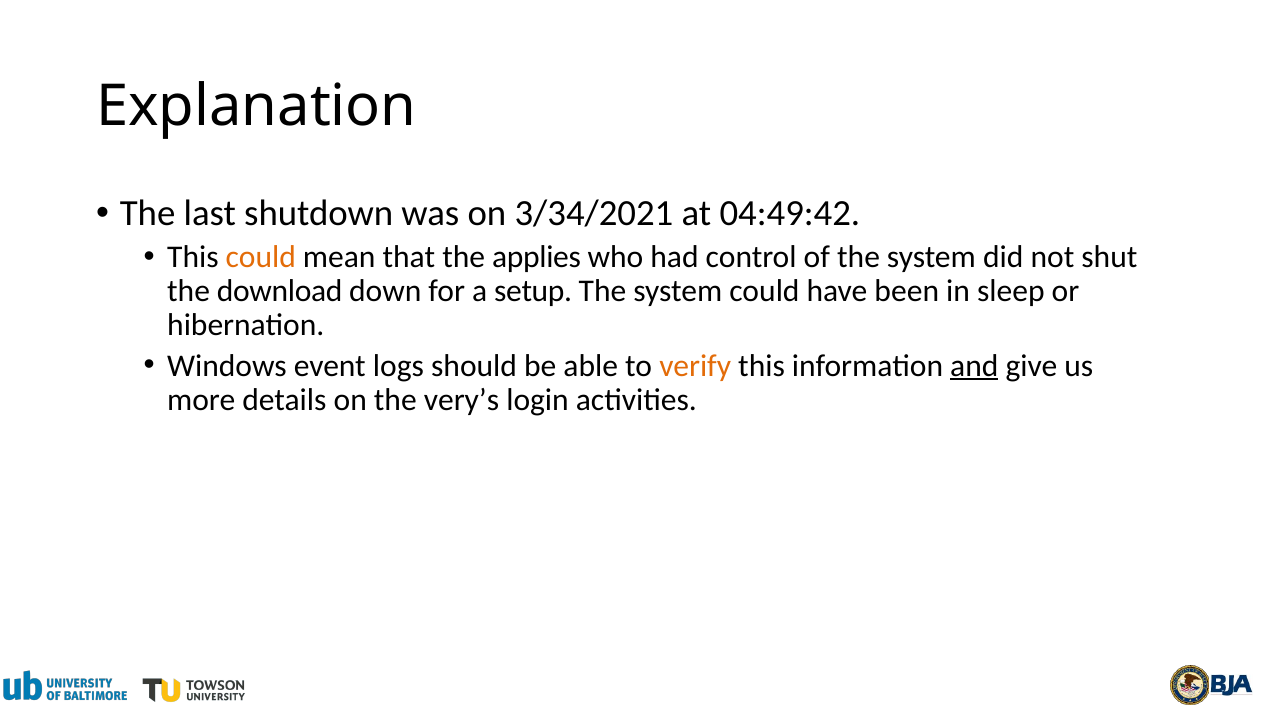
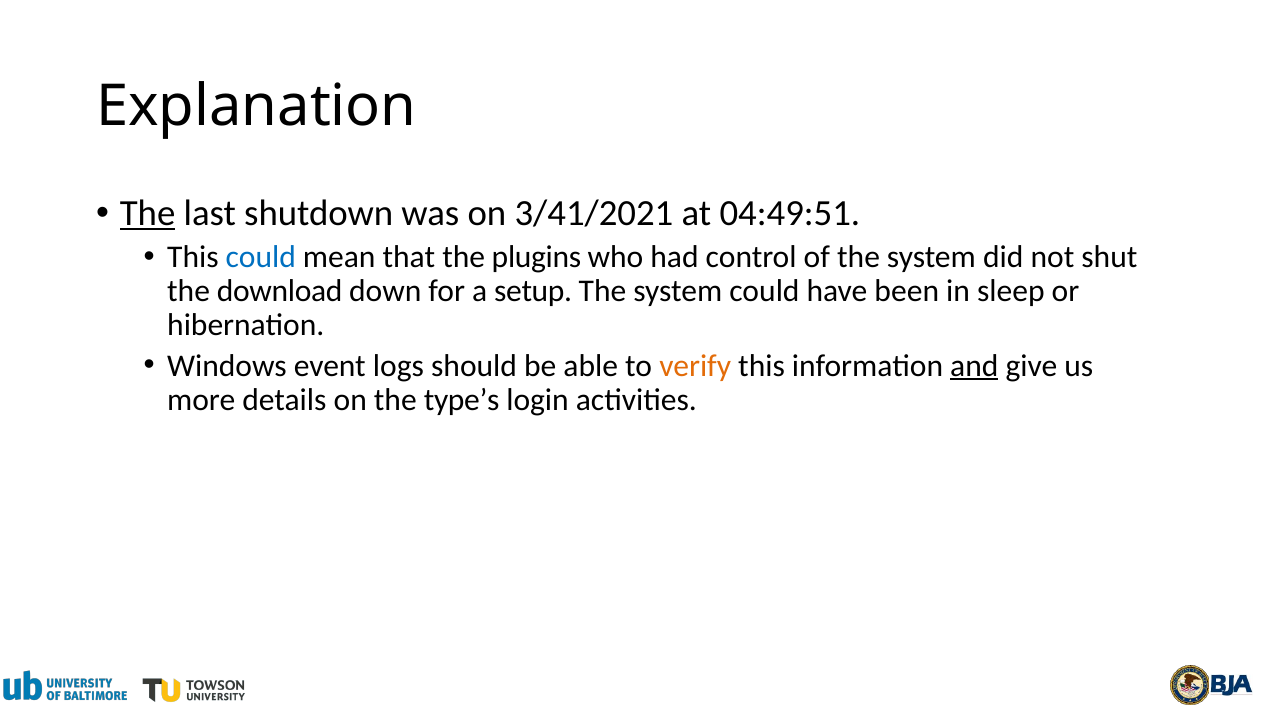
The at (148, 213) underline: none -> present
3/34/2021: 3/34/2021 -> 3/41/2021
04:49:42: 04:49:42 -> 04:49:51
could at (261, 257) colour: orange -> blue
applies: applies -> plugins
very’s: very’s -> type’s
